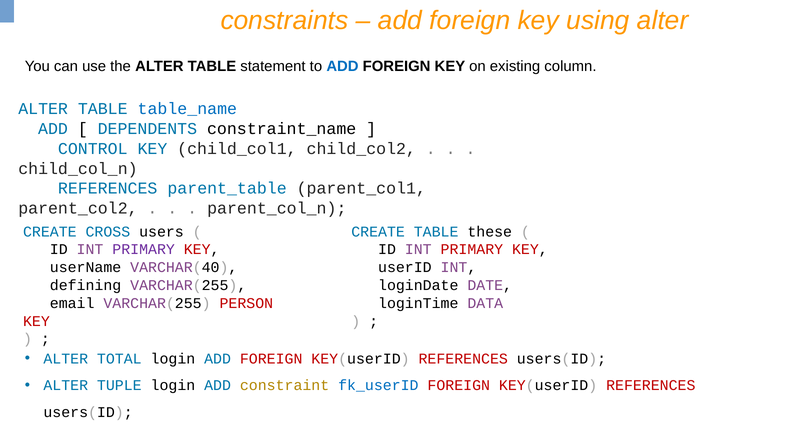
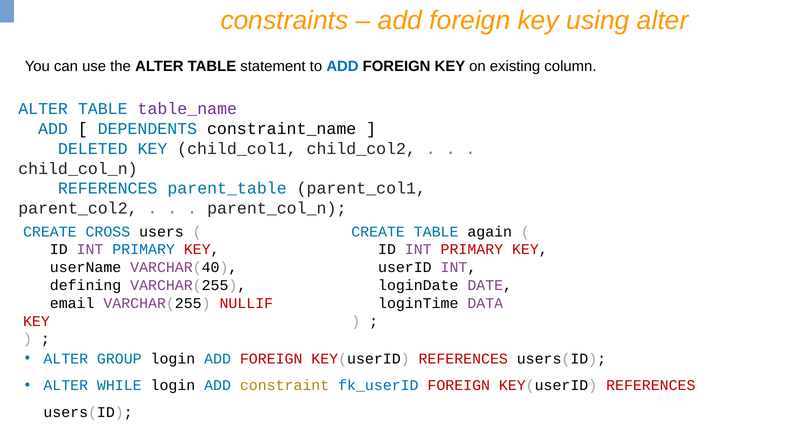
table_name colour: blue -> purple
CONTROL: CONTROL -> DELETED
these: these -> again
PRIMARY at (144, 249) colour: purple -> blue
PERSON: PERSON -> NULLIF
TOTAL: TOTAL -> GROUP
TUPLE: TUPLE -> WHILE
